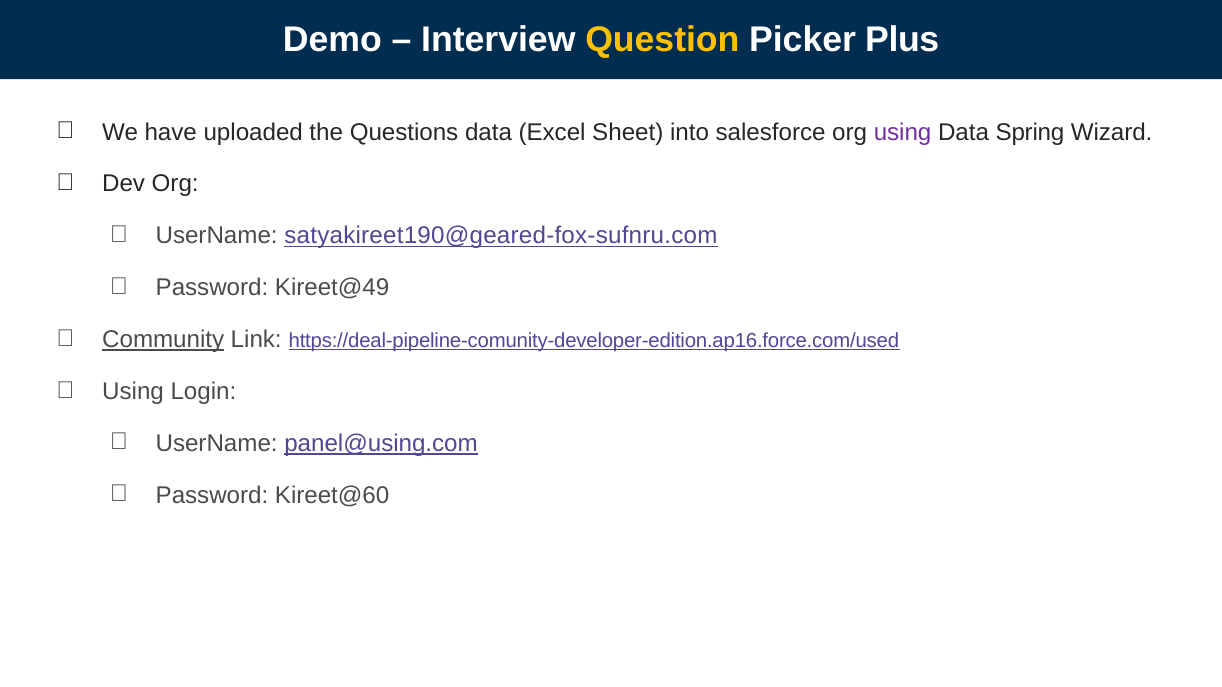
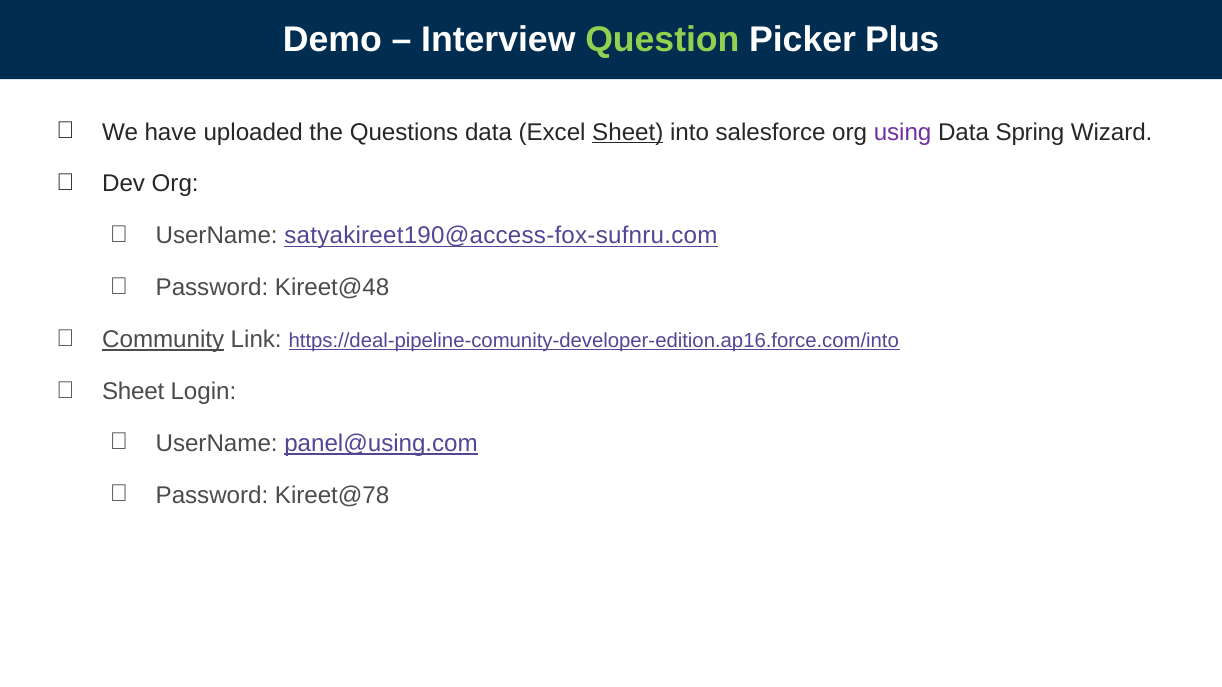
Question colour: yellow -> light green
Sheet at (628, 132) underline: none -> present
satyakireet190@geared-fox-sufnru.com: satyakireet190@geared-fox-sufnru.com -> satyakireet190@access-fox-sufnru.com
Kireet@49: Kireet@49 -> Kireet@48
https://deal-pipeline-comunity-developer-edition.ap16.force.com/used: https://deal-pipeline-comunity-developer-edition.ap16.force.com/used -> https://deal-pipeline-comunity-developer-edition.ap16.force.com/into
Using at (133, 392): Using -> Sheet
Kireet@60: Kireet@60 -> Kireet@78
